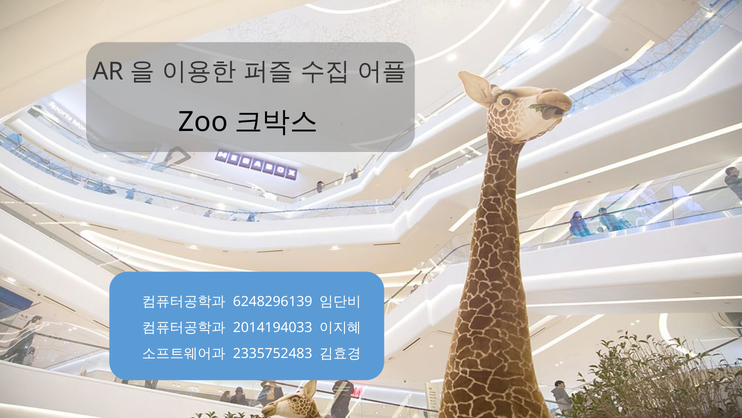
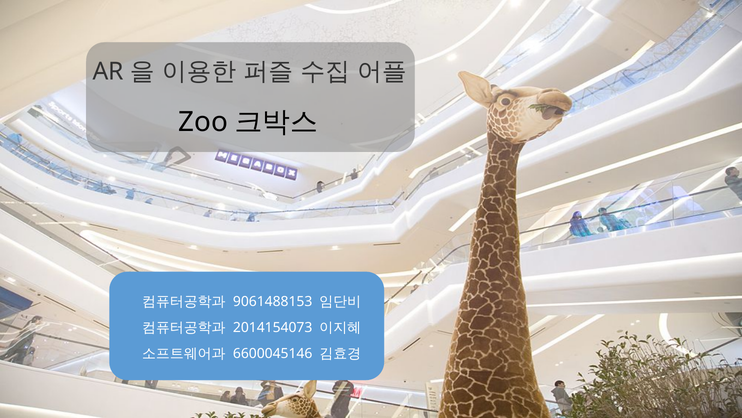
6248296139: 6248296139 -> 9061488153
2014194033: 2014194033 -> 2014154073
2335752483: 2335752483 -> 6600045146
